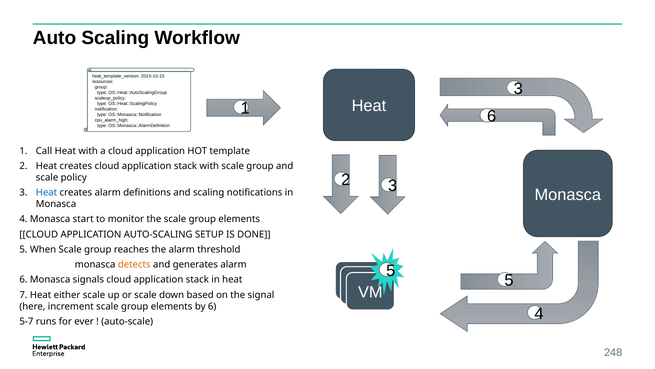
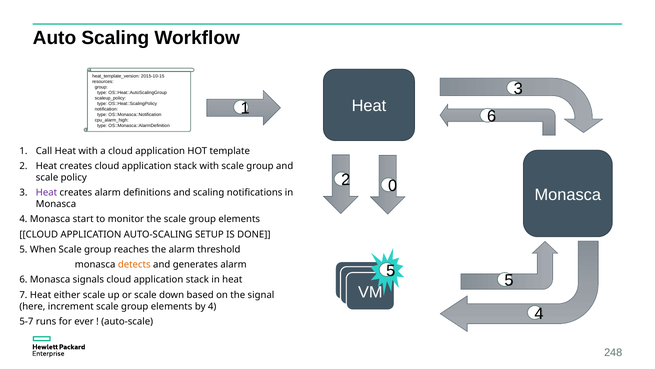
2 3: 3 -> 0
Heat at (46, 192) colour: blue -> purple
by 6: 6 -> 4
